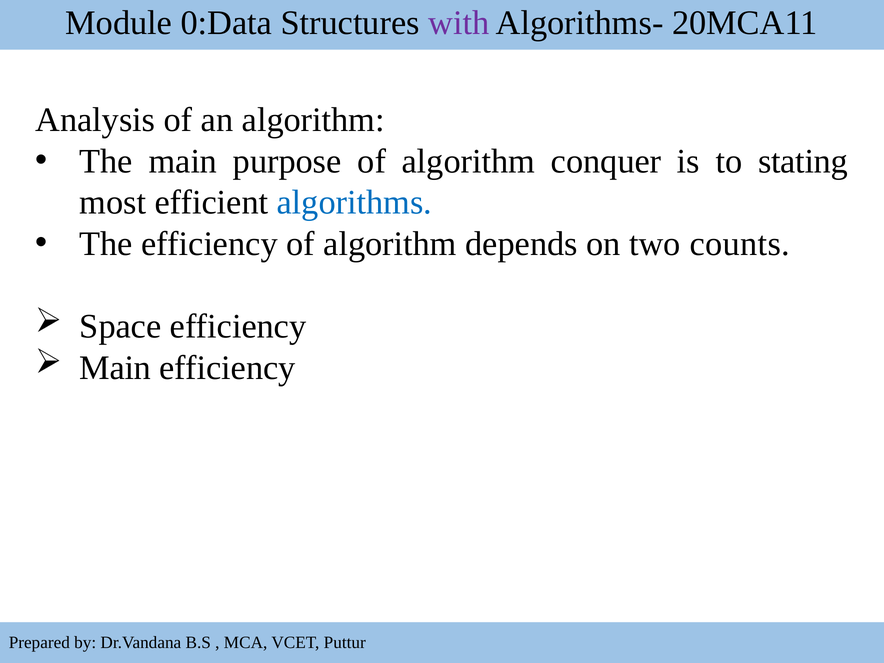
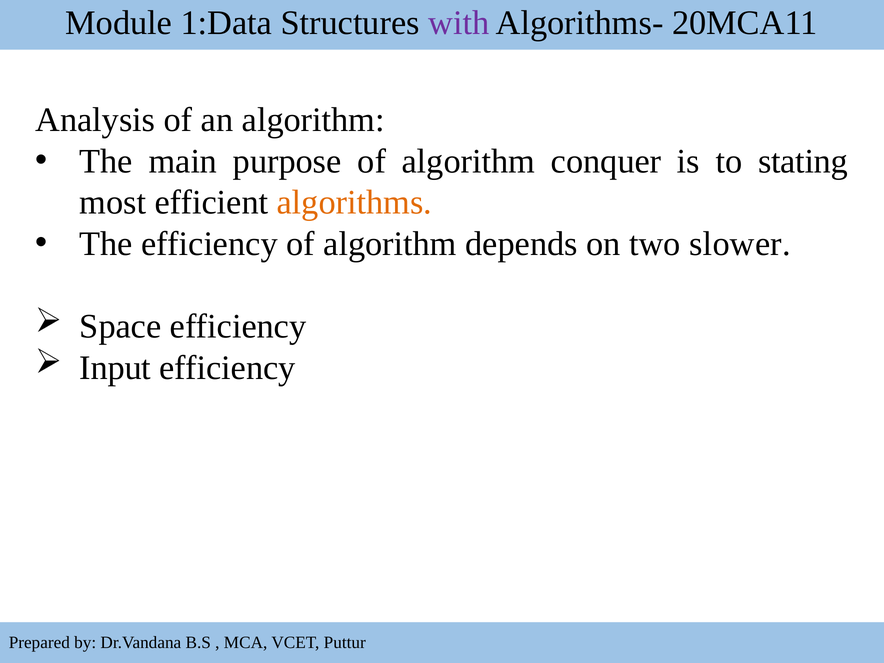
0:Data: 0:Data -> 1:Data
algorithms colour: blue -> orange
counts: counts -> slower
Main at (115, 368): Main -> Input
